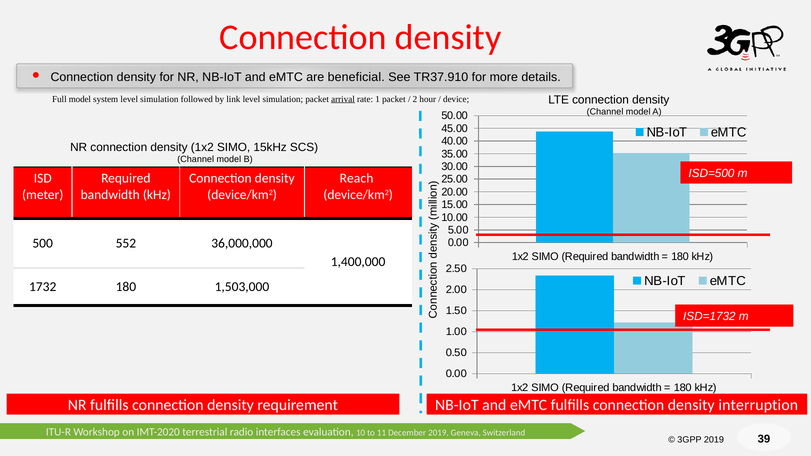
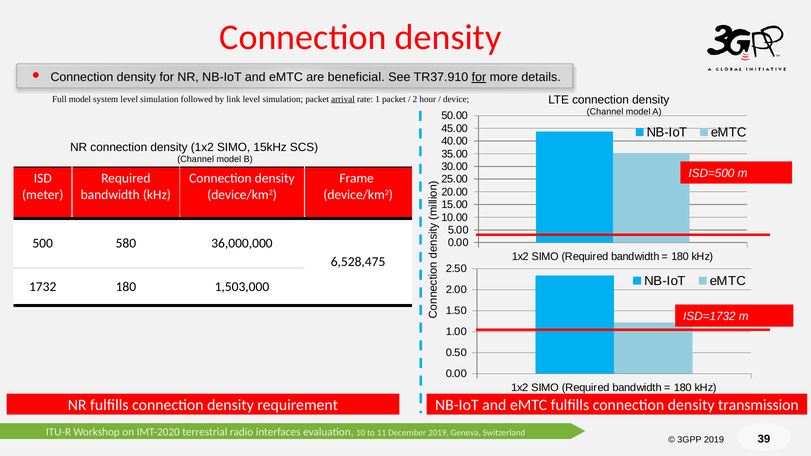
for at (479, 77) underline: none -> present
Reach: Reach -> Frame
552: 552 -> 580
1,400,000: 1,400,000 -> 6,528,475
interruption: interruption -> transmission
